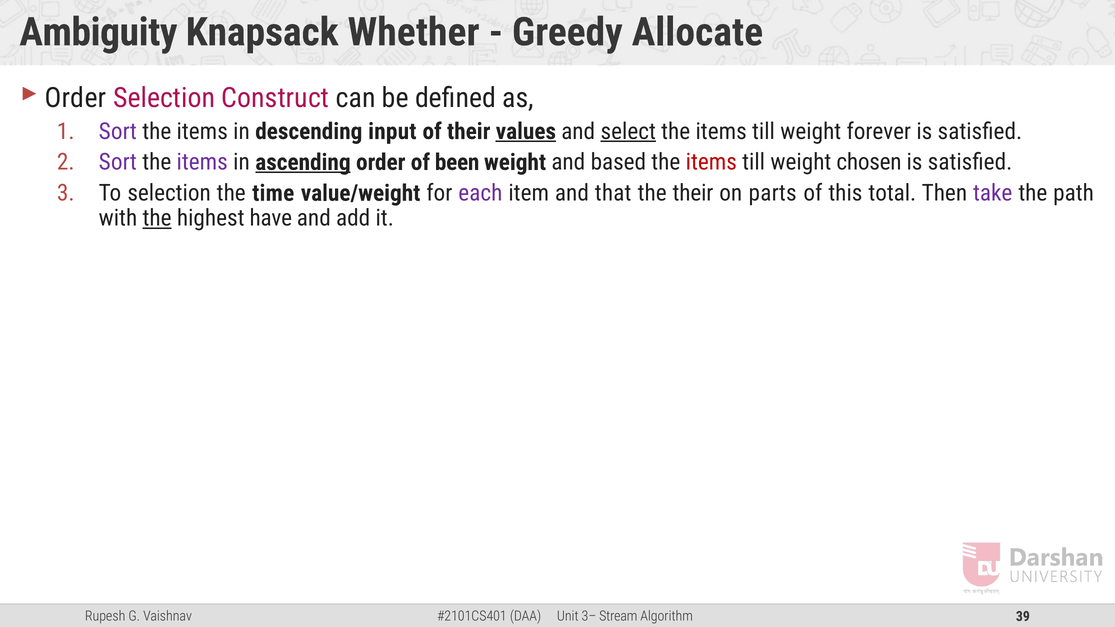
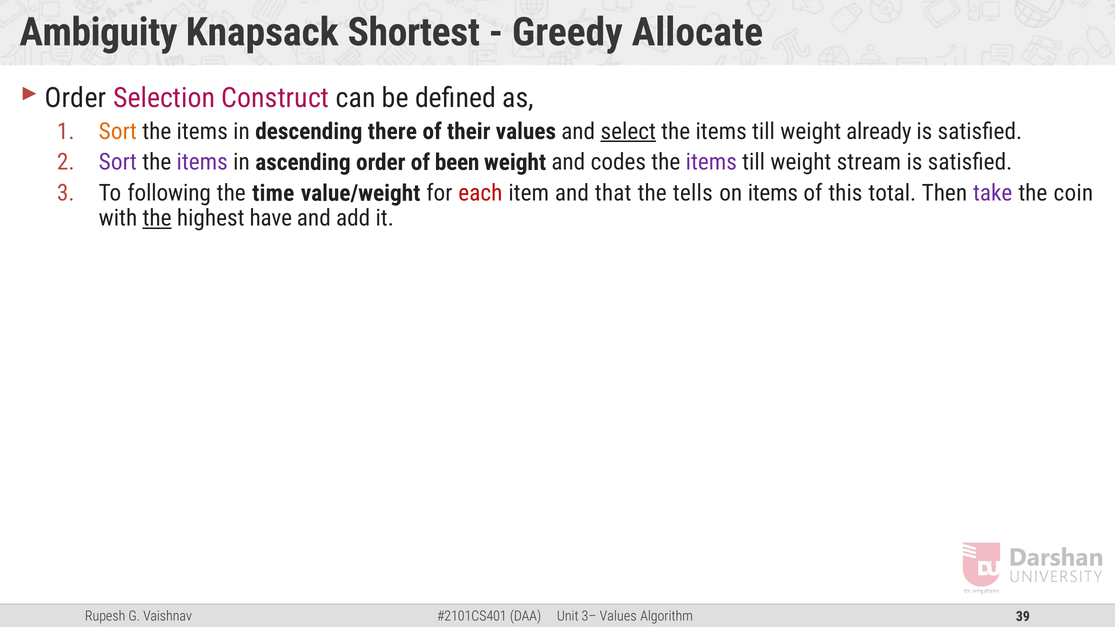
Whether: Whether -> Shortest
Sort at (118, 131) colour: purple -> orange
input: input -> there
values at (526, 131) underline: present -> none
forever: forever -> already
ascending underline: present -> none
based: based -> codes
items at (711, 162) colour: red -> purple
chosen: chosen -> stream
To selection: selection -> following
each colour: purple -> red
the their: their -> tells
on parts: parts -> items
path: path -> coin
Stream at (618, 616): Stream -> Values
